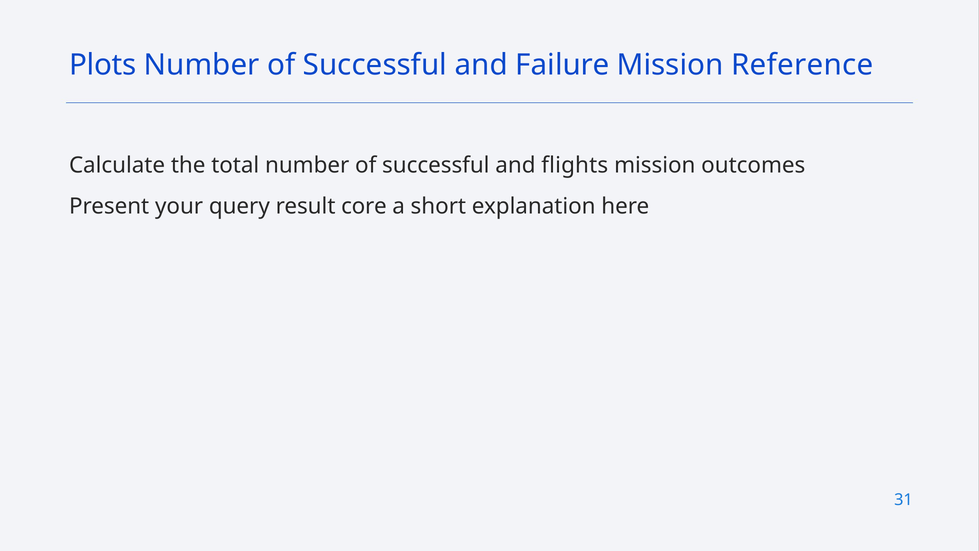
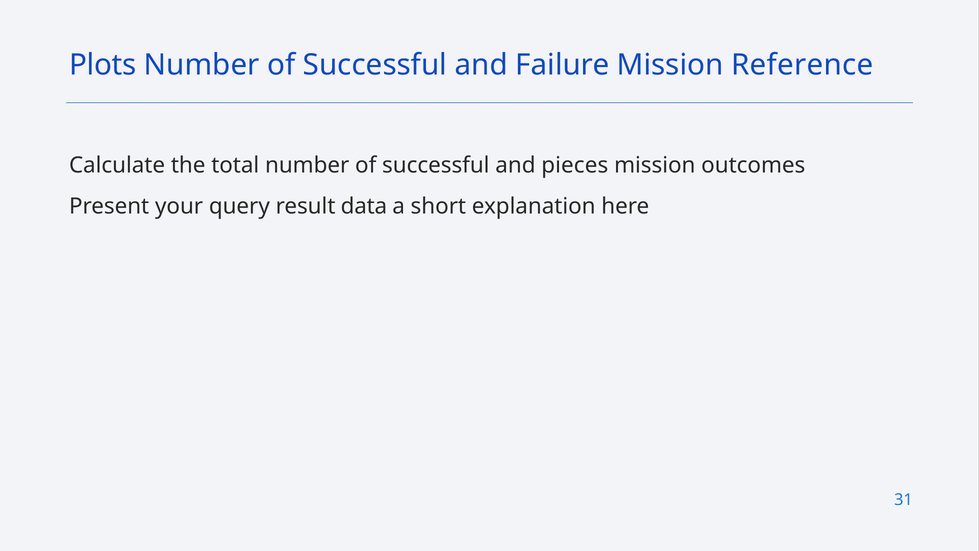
flights: flights -> pieces
core: core -> data
